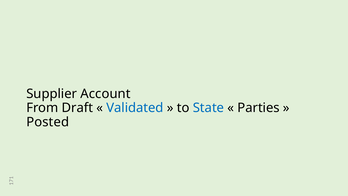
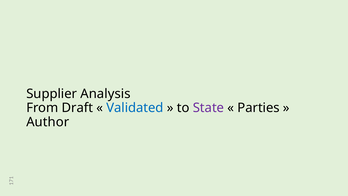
Account: Account -> Analysis
State colour: blue -> purple
Posted: Posted -> Author
